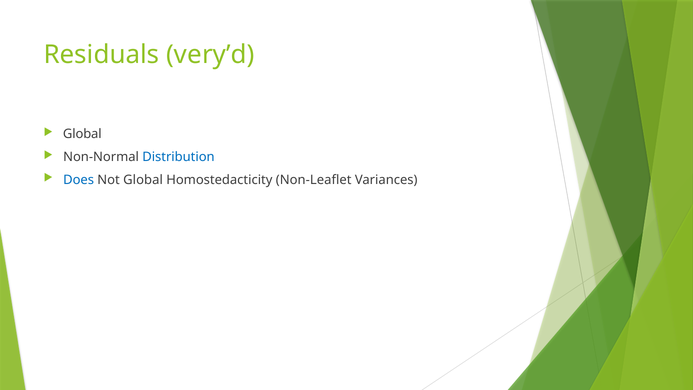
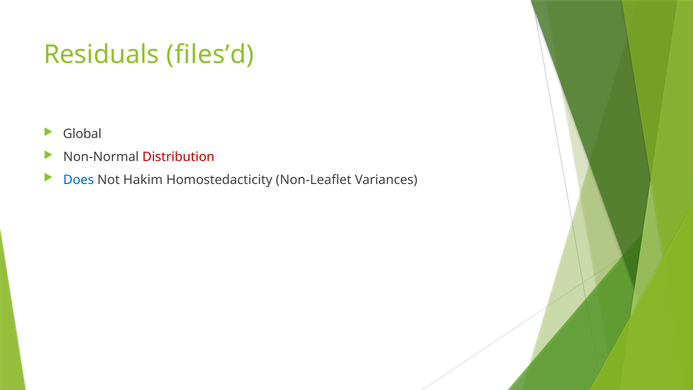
very’d: very’d -> files’d
Distribution colour: blue -> red
Not Global: Global -> Hakim
